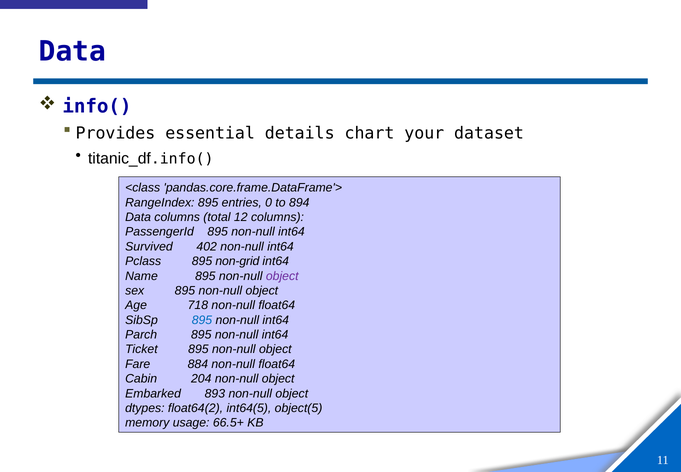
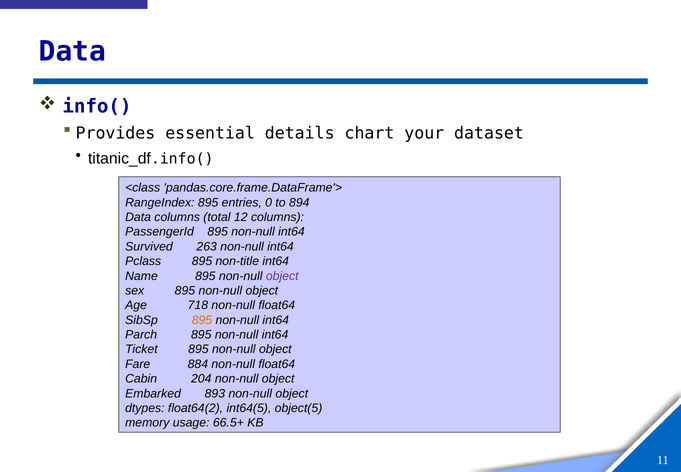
402: 402 -> 263
non-grid: non-grid -> non-title
895 at (202, 320) colour: blue -> orange
